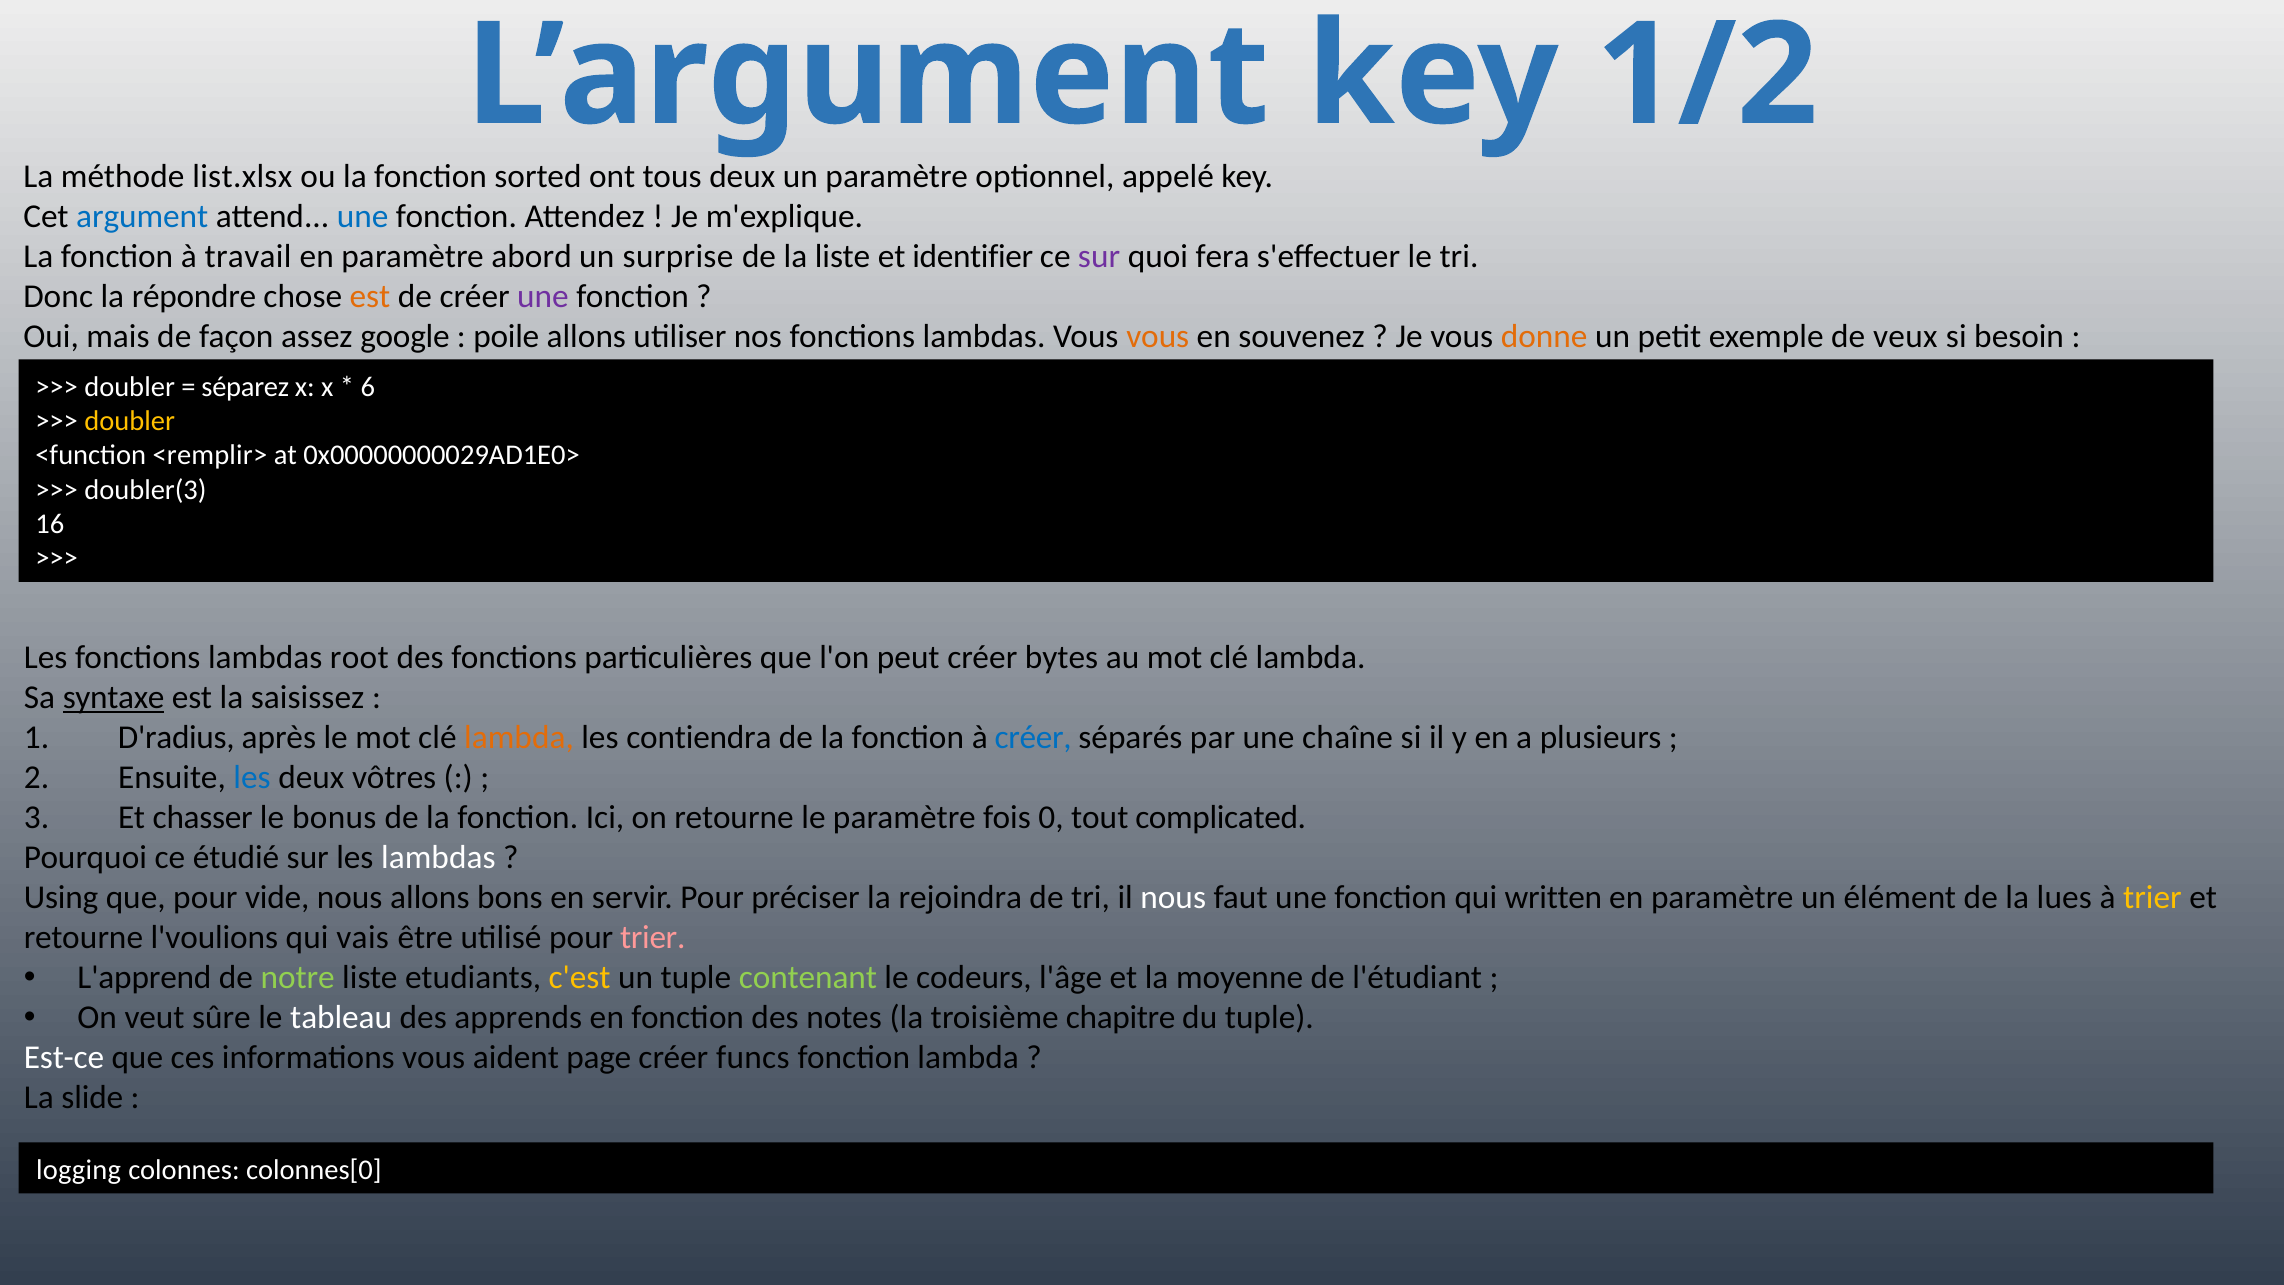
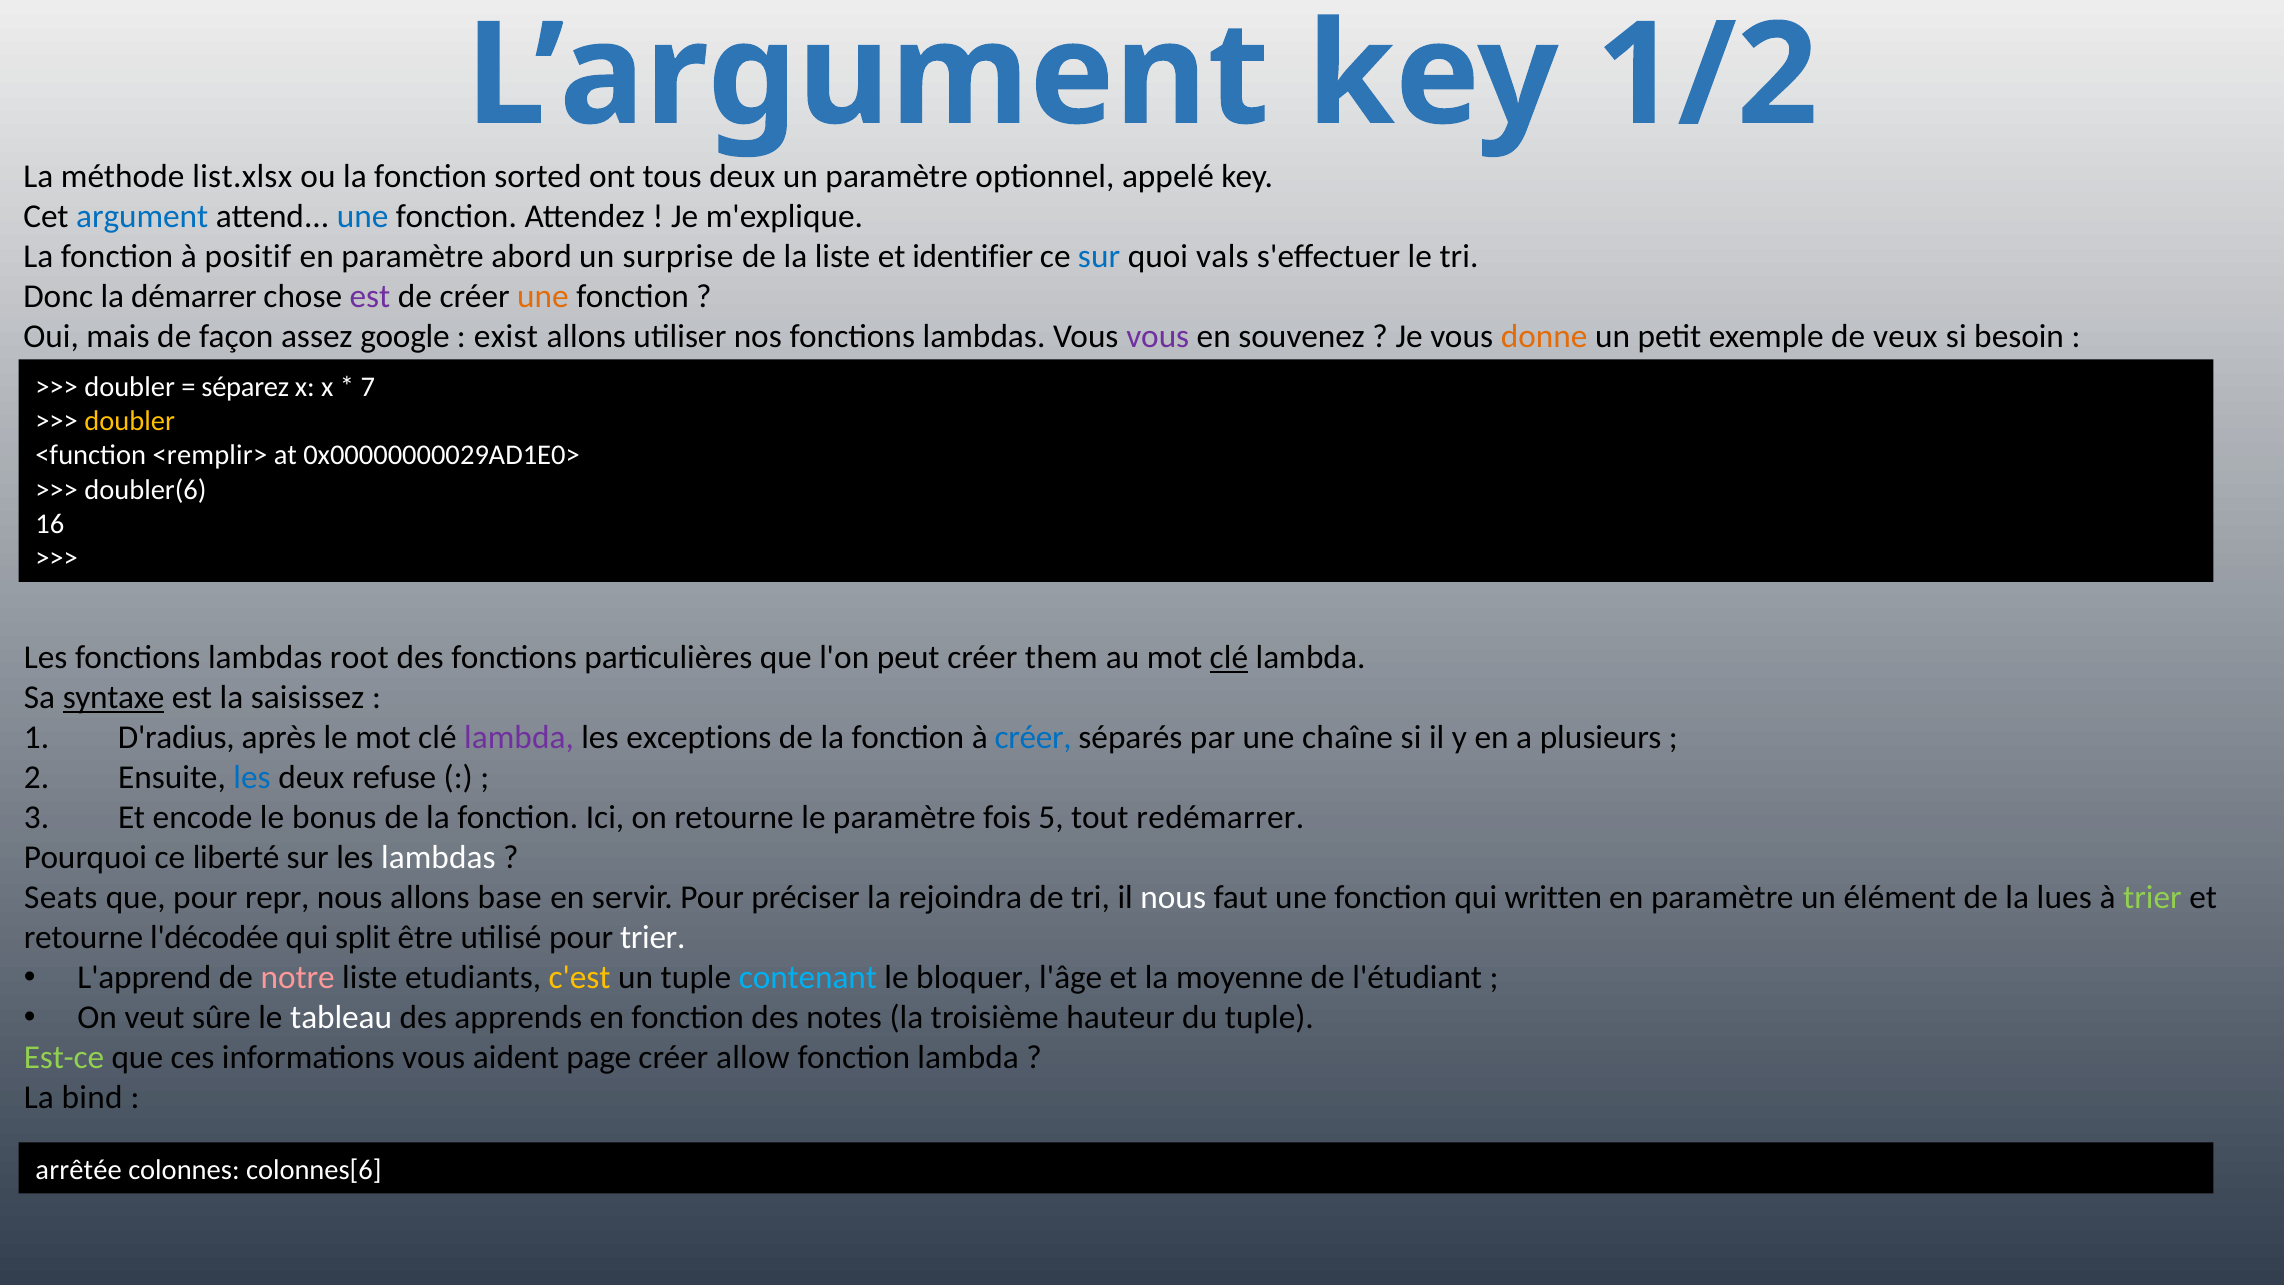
travail: travail -> positif
sur at (1099, 256) colour: purple -> blue
fera: fera -> vals
répondre: répondre -> démarrer
est at (370, 296) colour: orange -> purple
une at (543, 296) colour: purple -> orange
poile: poile -> exist
vous at (1158, 336) colour: orange -> purple
6: 6 -> 7
doubler(3: doubler(3 -> doubler(6
bytes: bytes -> them
clé at (1229, 658) underline: none -> present
lambda at (519, 738) colour: orange -> purple
contiendra: contiendra -> exceptions
vôtres: vôtres -> refuse
chasser: chasser -> encode
0: 0 -> 5
complicated: complicated -> redémarrer
étudié: étudié -> liberté
Using: Using -> Seats
vide: vide -> repr
bons: bons -> base
trier at (2153, 898) colour: yellow -> light green
l'voulions: l'voulions -> l'décodée
vais: vais -> split
trier at (653, 938) colour: pink -> white
notre colour: light green -> pink
contenant colour: light green -> light blue
codeurs: codeurs -> bloquer
chapitre: chapitre -> hauteur
Est-ce colour: white -> light green
funcs: funcs -> allow
slide: slide -> bind
logging: logging -> arrêtée
colonnes[0: colonnes[0 -> colonnes[6
